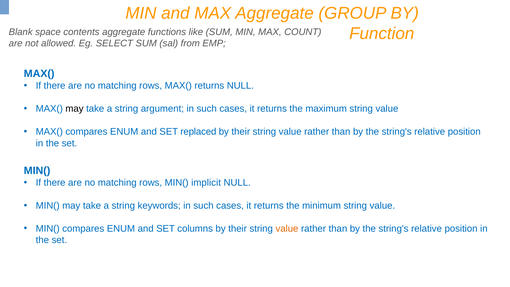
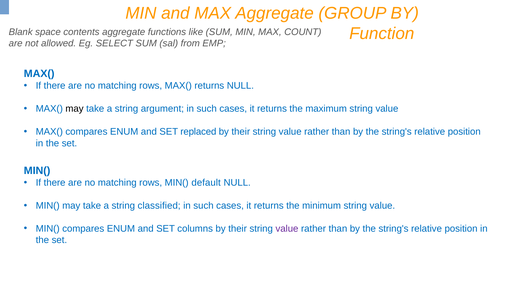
implicit: implicit -> default
keywords: keywords -> classified
value at (287, 229) colour: orange -> purple
